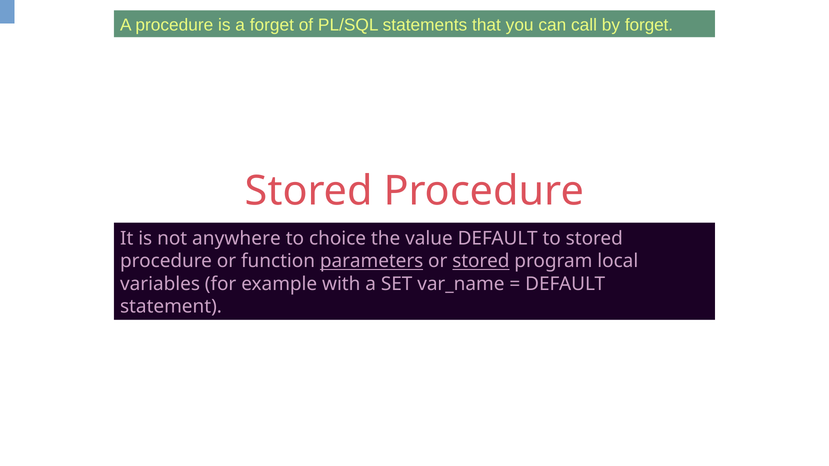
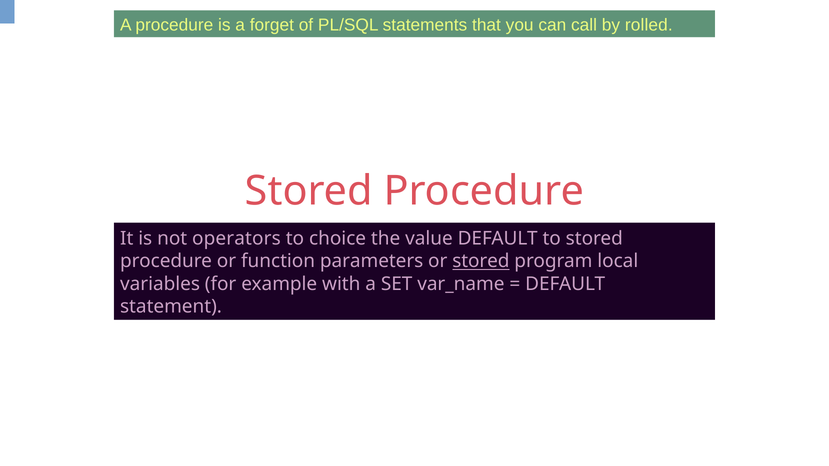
by forget: forget -> rolled
anywhere: anywhere -> operators
parameters underline: present -> none
